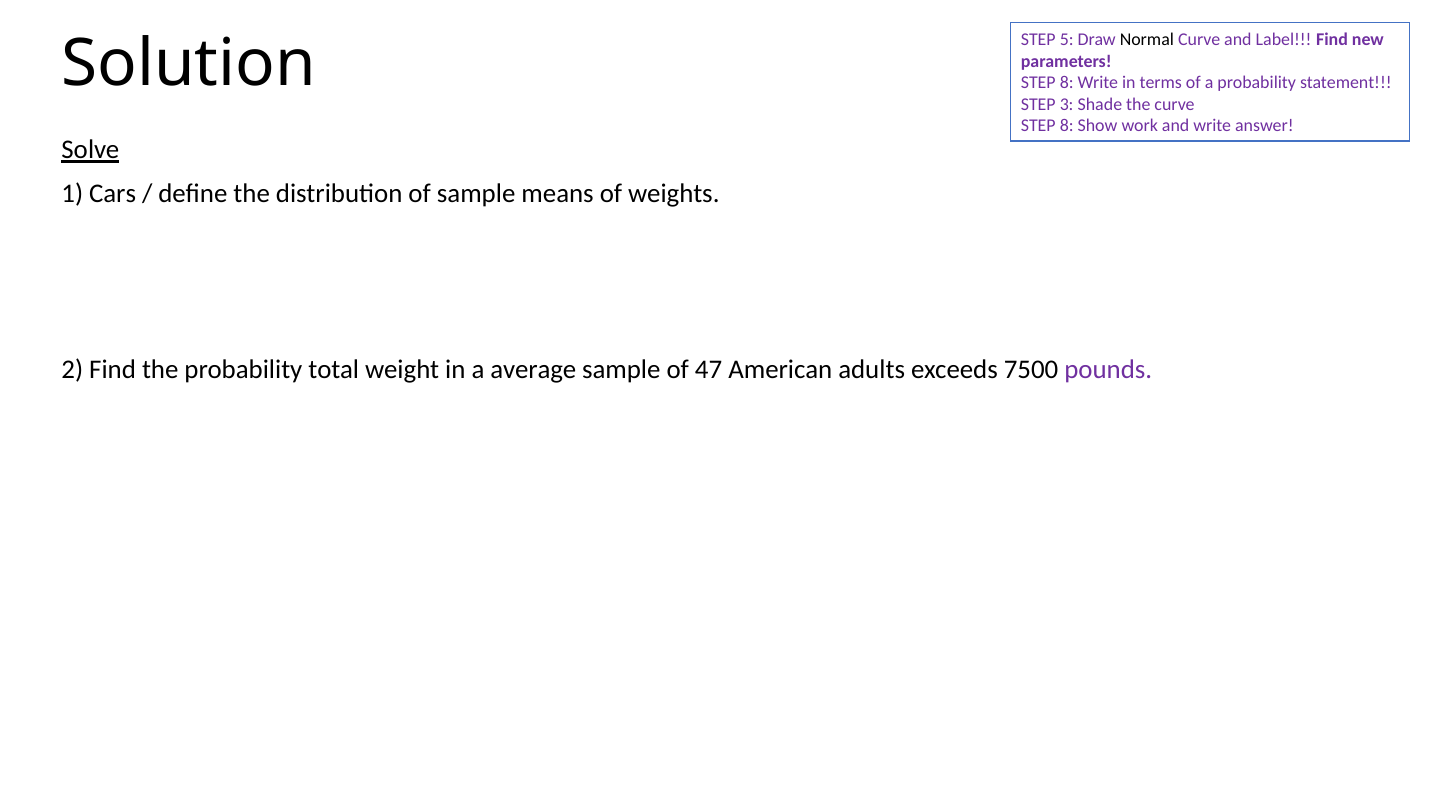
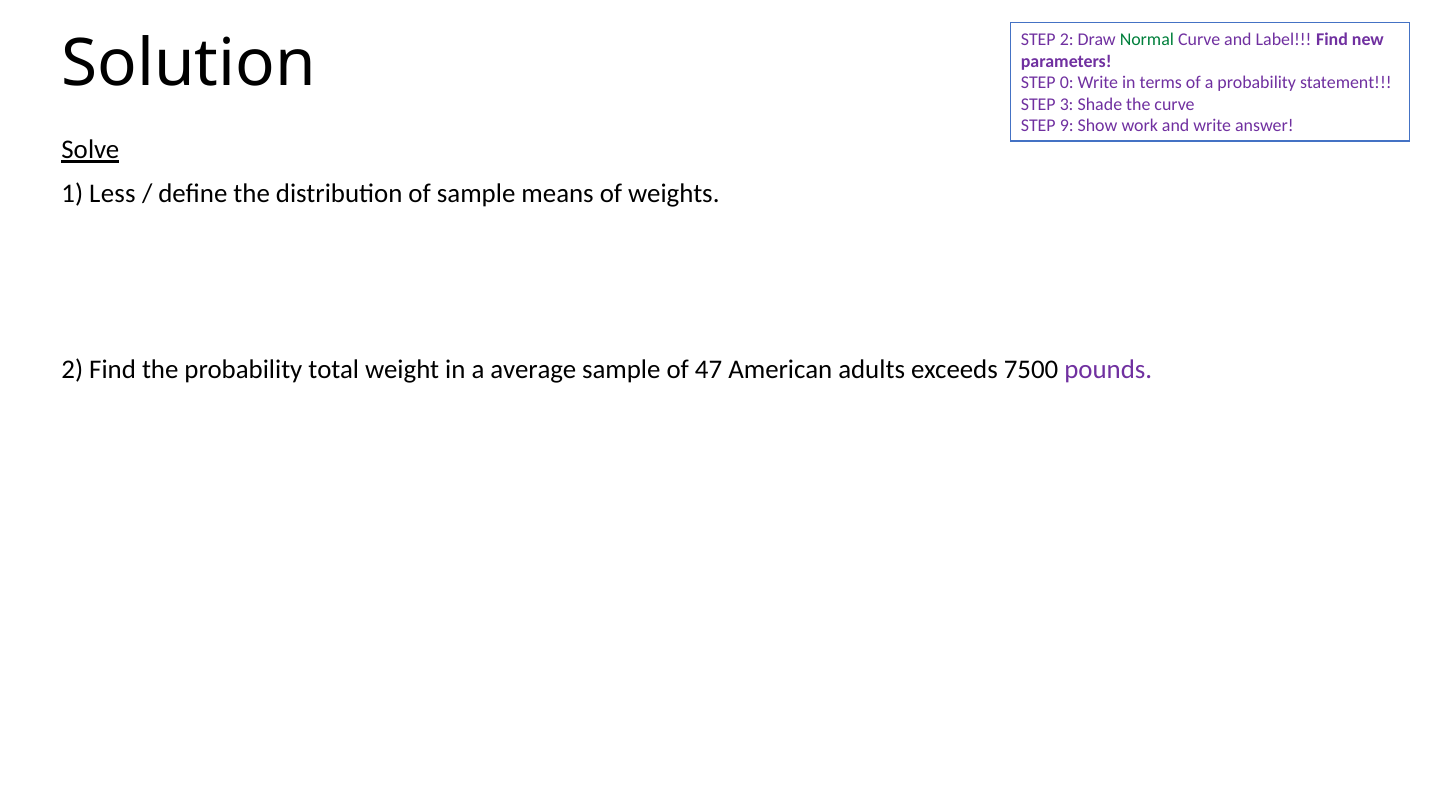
STEP 5: 5 -> 2
Normal colour: black -> green
8 at (1067, 83): 8 -> 0
8 at (1067, 126): 8 -> 9
Cars: Cars -> Less
